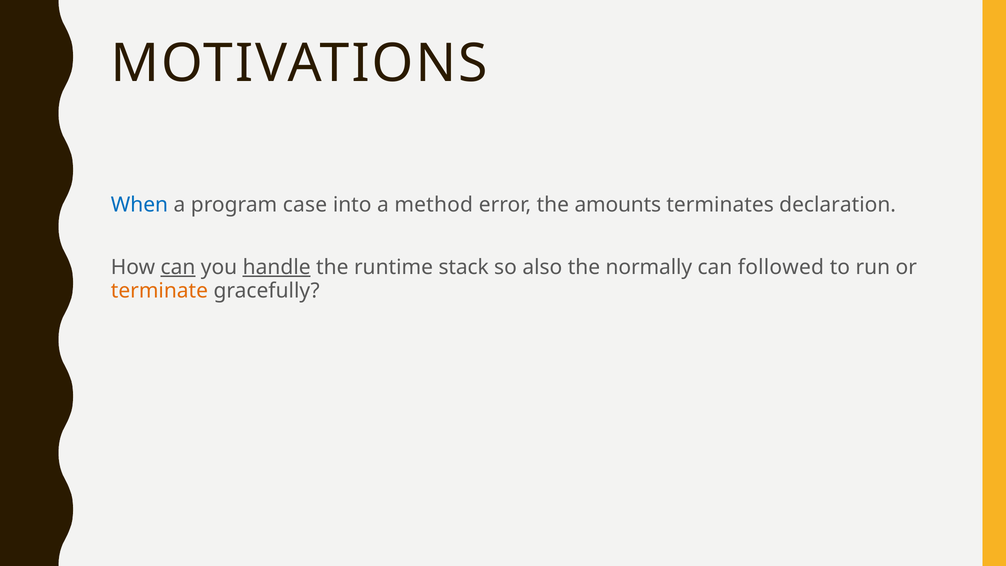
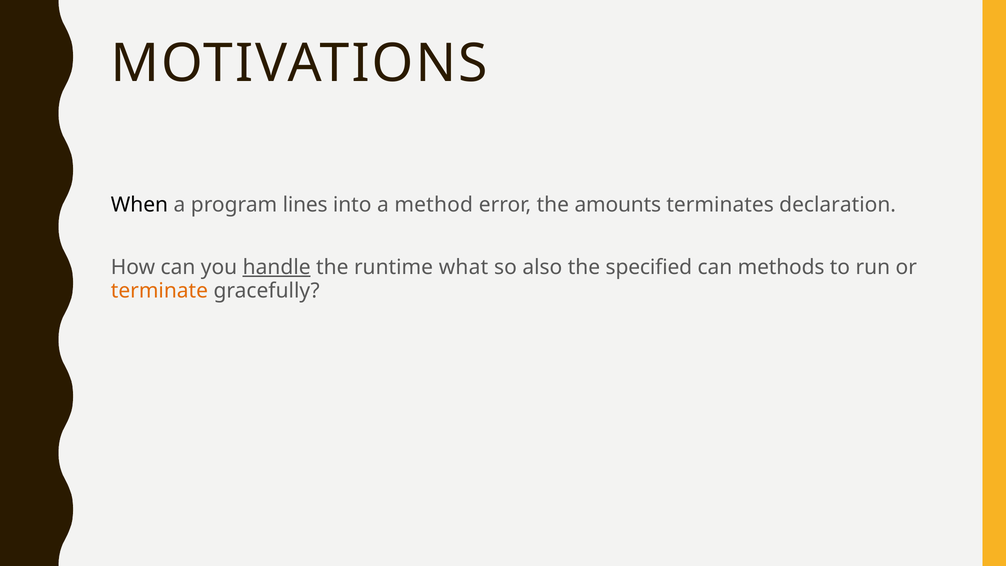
When colour: blue -> black
case: case -> lines
can at (178, 267) underline: present -> none
stack: stack -> what
normally: normally -> specified
followed: followed -> methods
